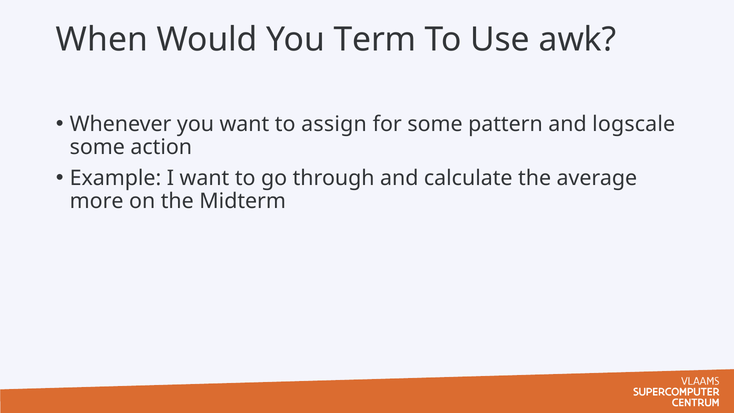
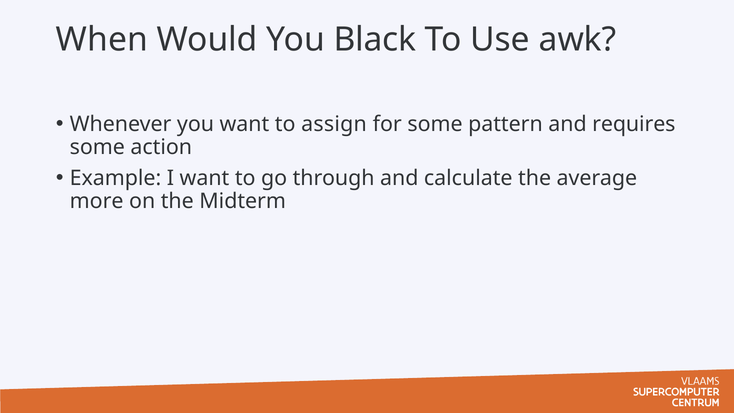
Term: Term -> Black
logscale: logscale -> requires
